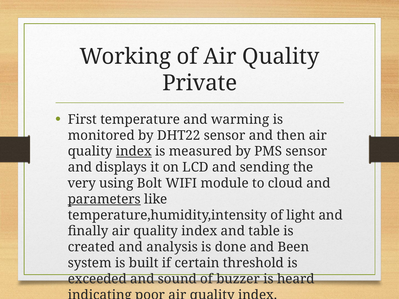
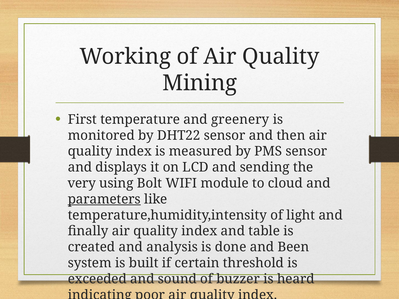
Private: Private -> Mining
warming: warming -> greenery
index at (134, 151) underline: present -> none
